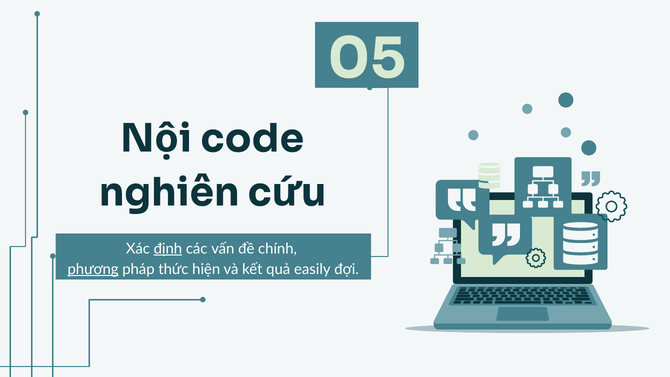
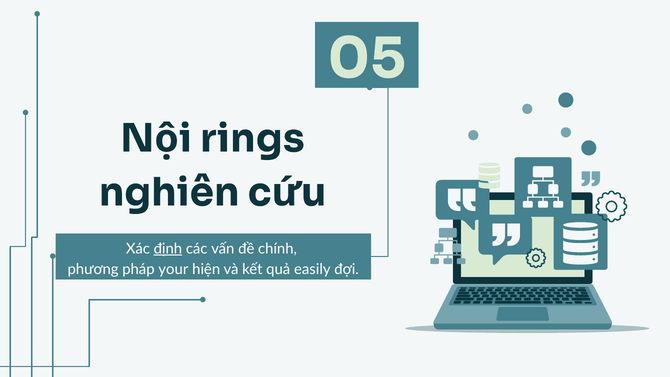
code: code -> rings
phương underline: present -> none
thức: thức -> your
